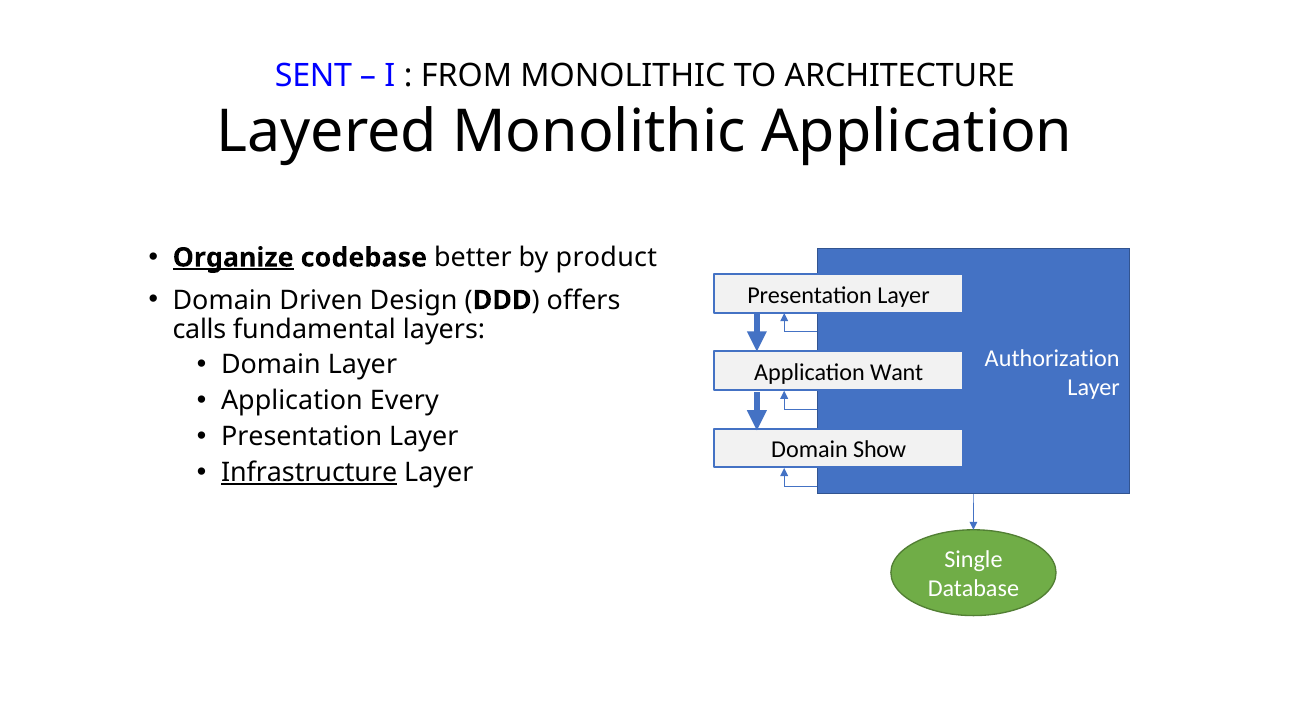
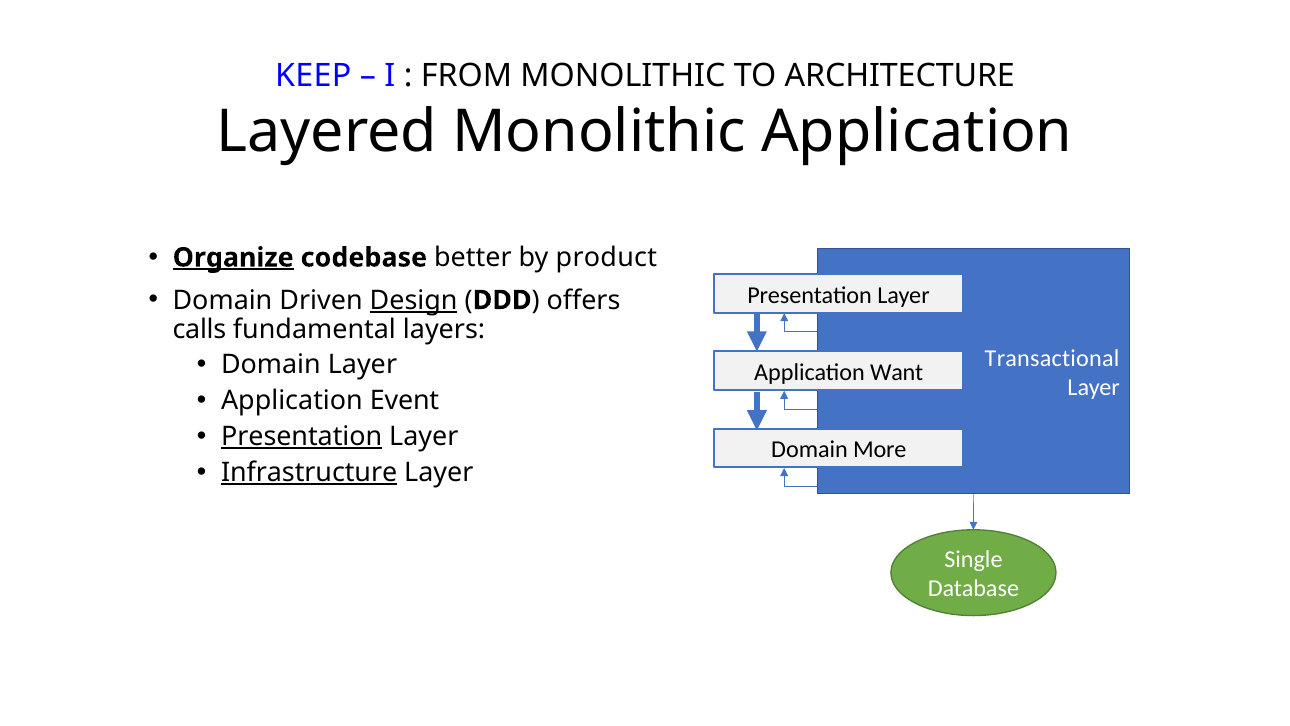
SENT: SENT -> KEEP
Design underline: none -> present
Authorization: Authorization -> Transactional
Every: Every -> Event
Presentation at (302, 436) underline: none -> present
Show: Show -> More
